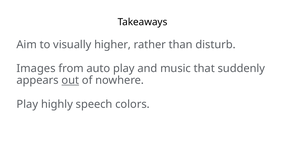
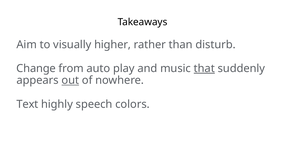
Images: Images -> Change
that underline: none -> present
Play at (27, 104): Play -> Text
